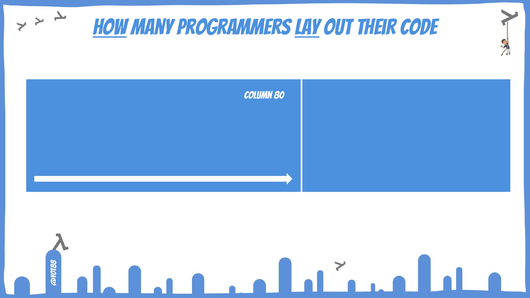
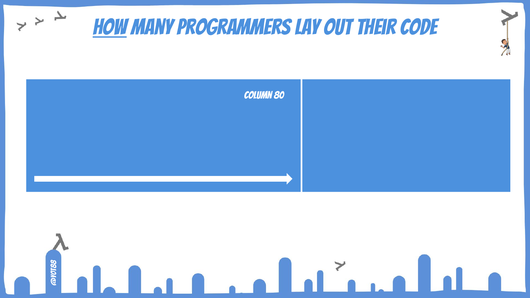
lay underline: present -> none
